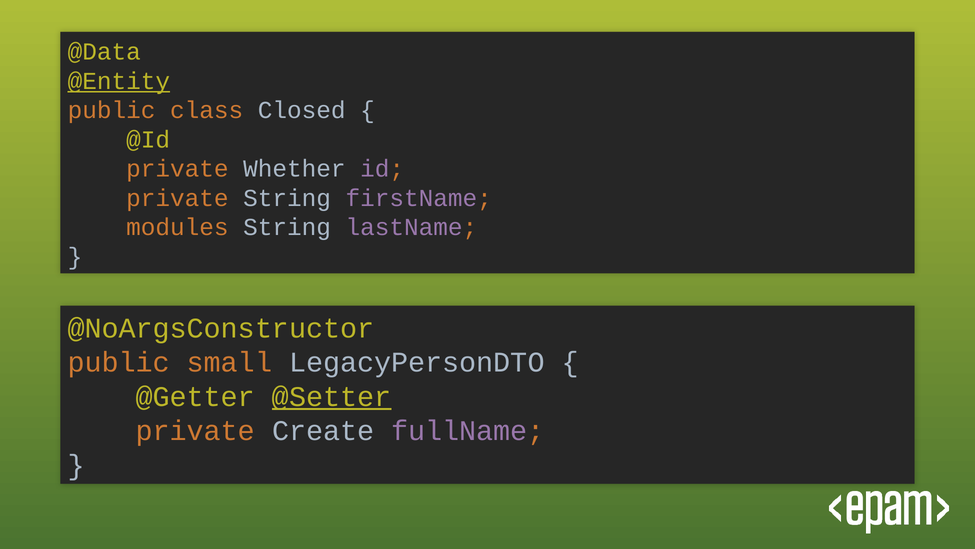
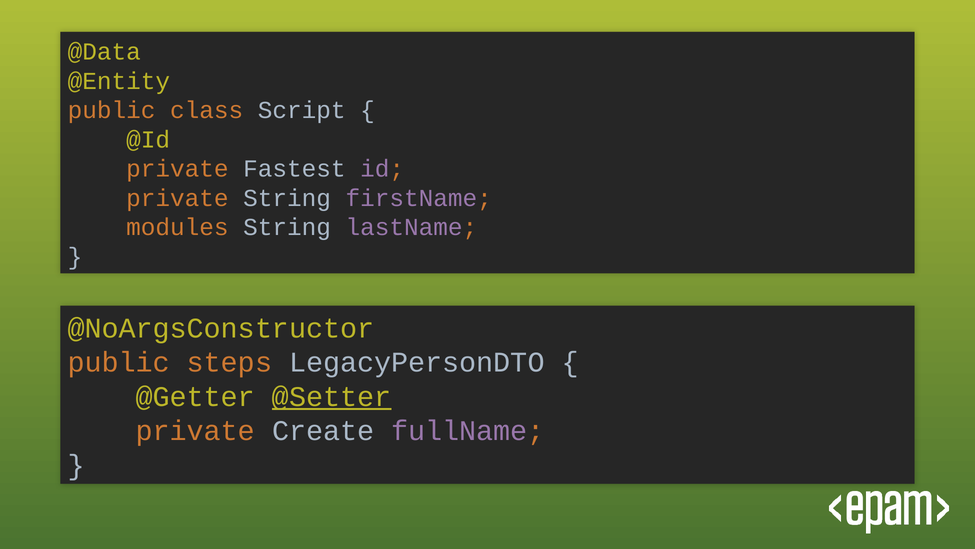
@Entity underline: present -> none
Closed: Closed -> Script
Whether: Whether -> Fastest
small: small -> steps
